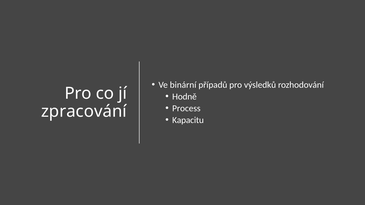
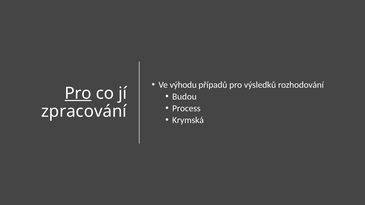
binární: binární -> výhodu
Pro at (78, 94) underline: none -> present
Hodně: Hodně -> Budou
Kapacitu: Kapacitu -> Krymská
